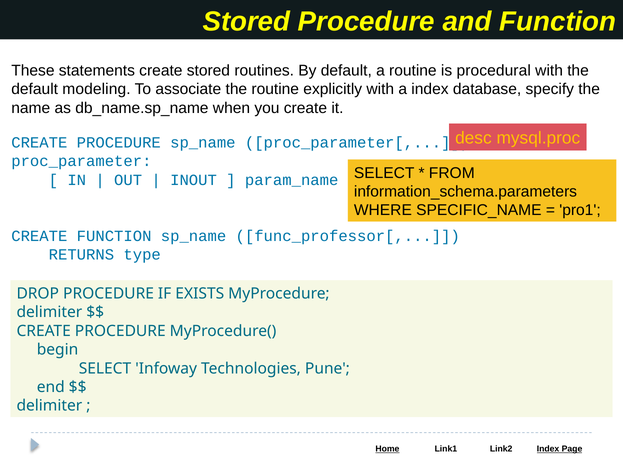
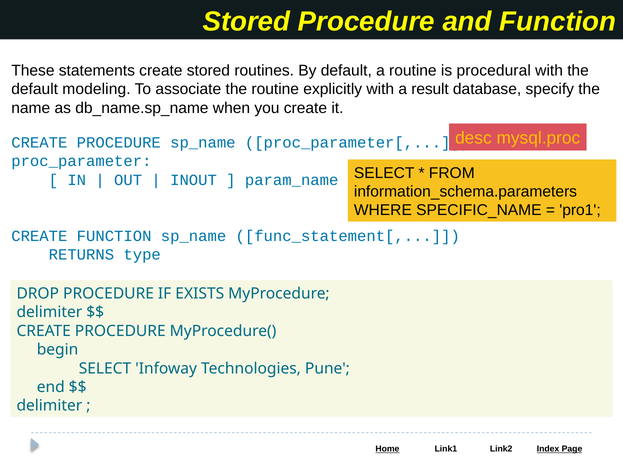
a index: index -> result
func_professor[: func_professor[ -> func_statement[
